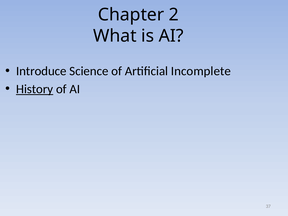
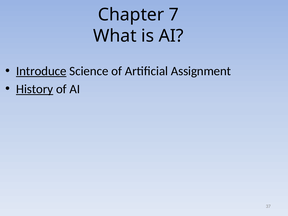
2: 2 -> 7
Introduce underline: none -> present
Incomplete: Incomplete -> Assignment
